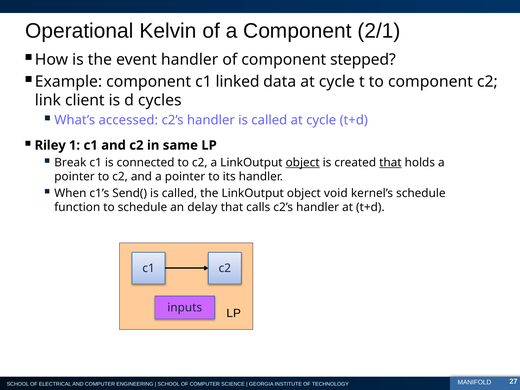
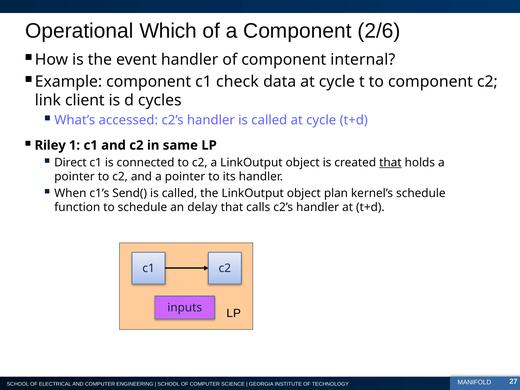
Kelvin: Kelvin -> Which
2/1: 2/1 -> 2/6
stepped: stepped -> internal
linked: linked -> check
Break: Break -> Direct
object at (303, 163) underline: present -> none
void: void -> plan
